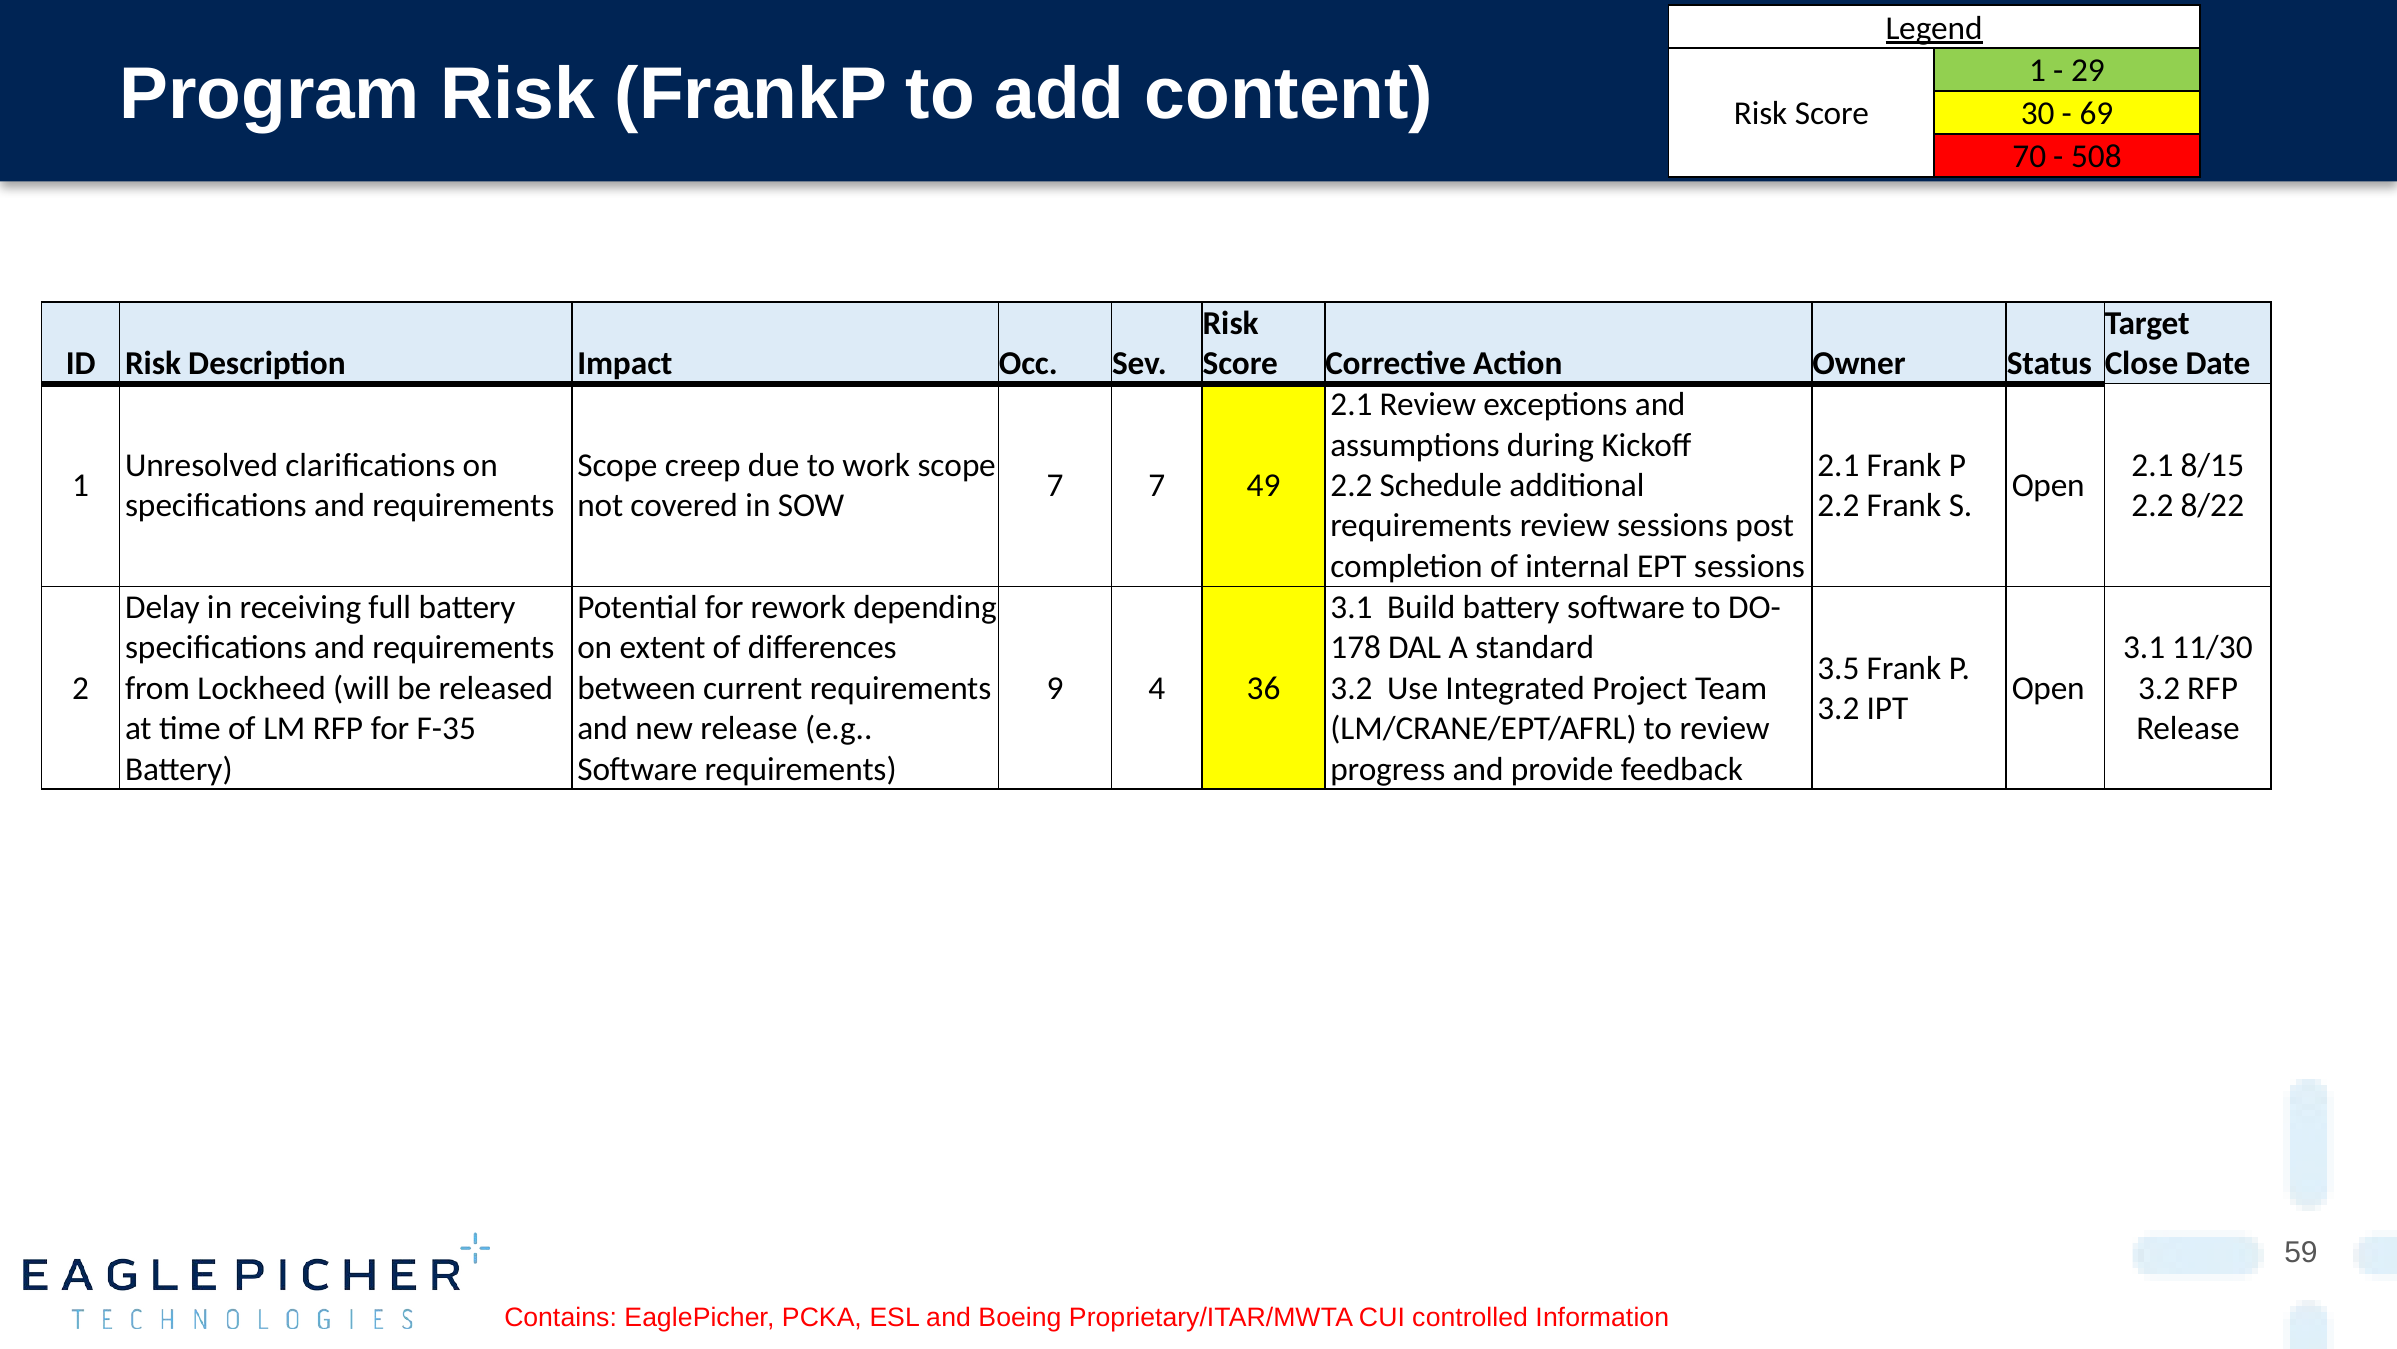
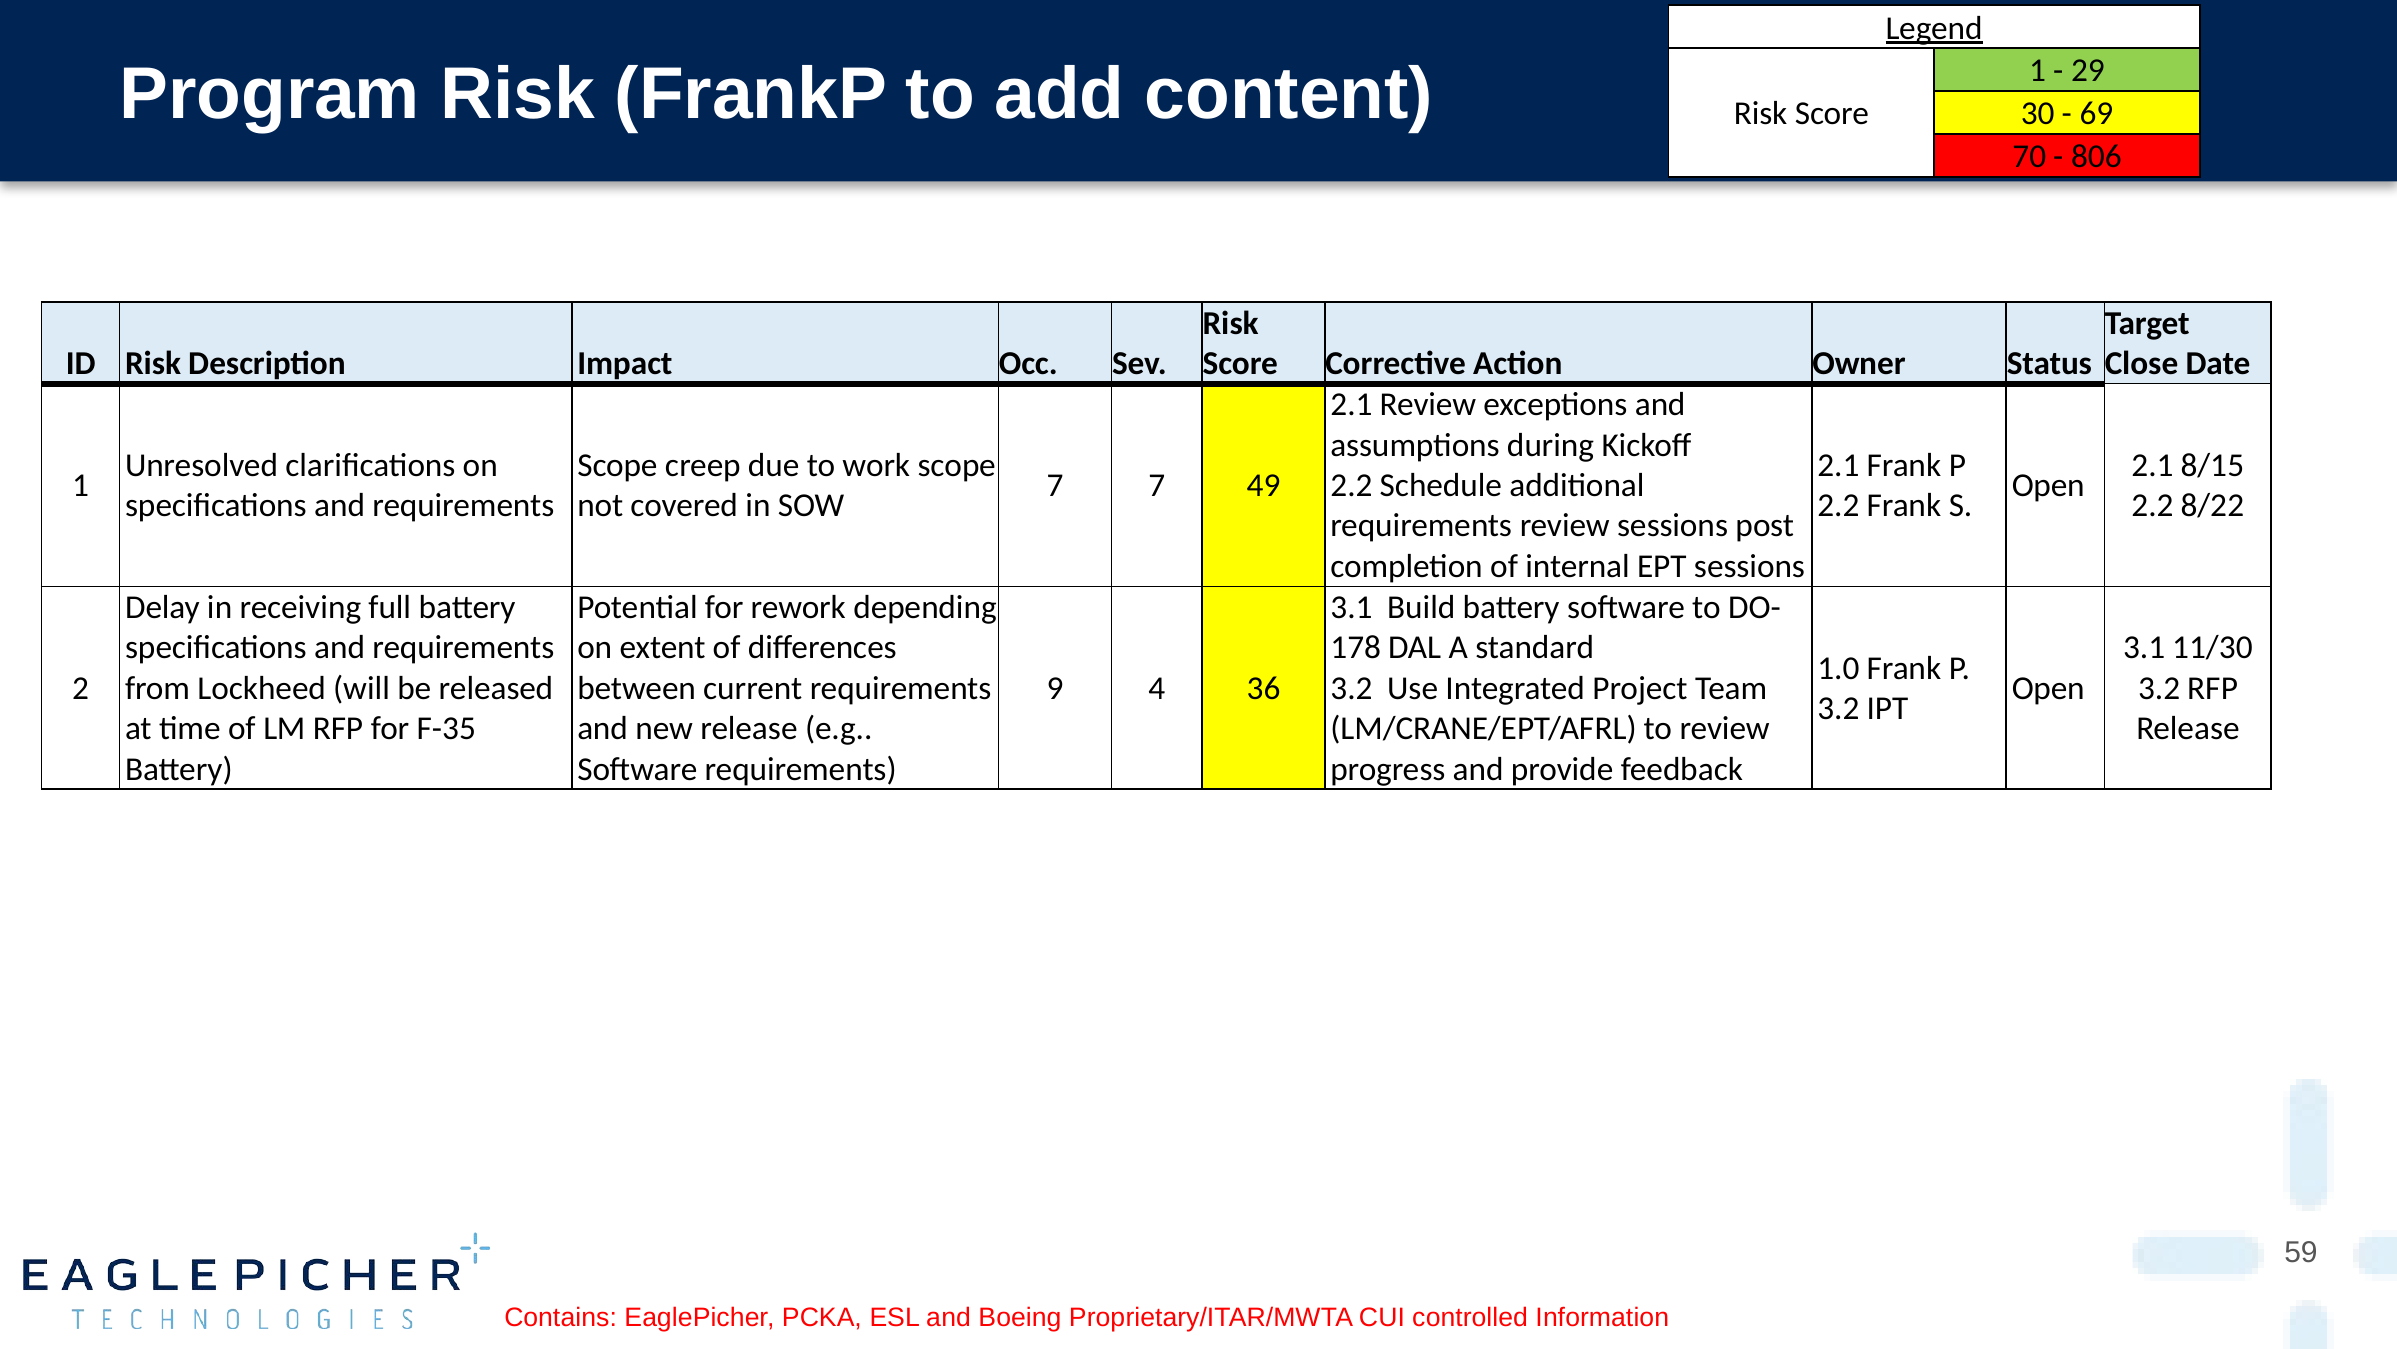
508: 508 -> 806
3.5: 3.5 -> 1.0
